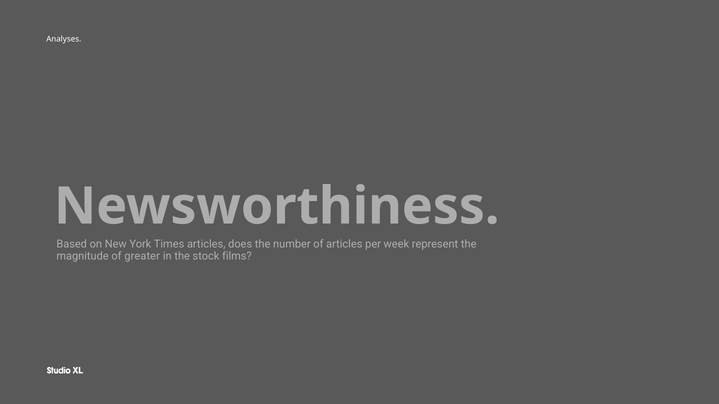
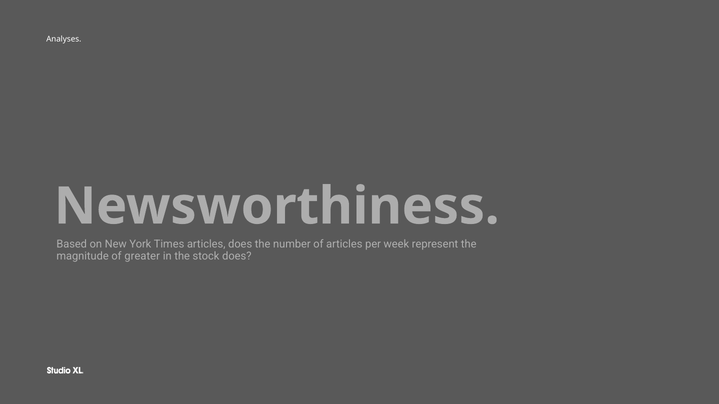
stock films: films -> does
